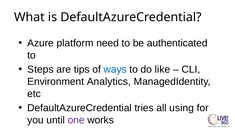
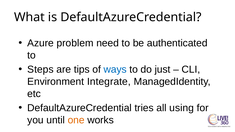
platform: platform -> problem
like: like -> just
Analytics: Analytics -> Integrate
one colour: purple -> orange
